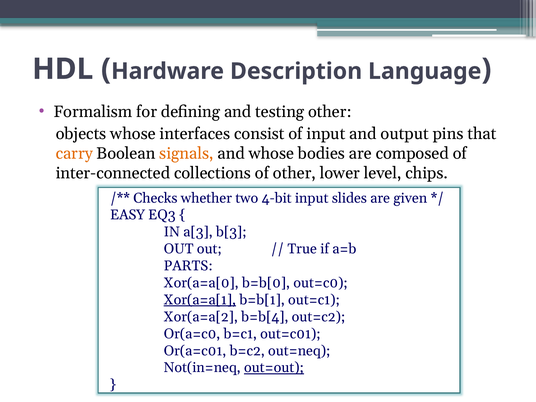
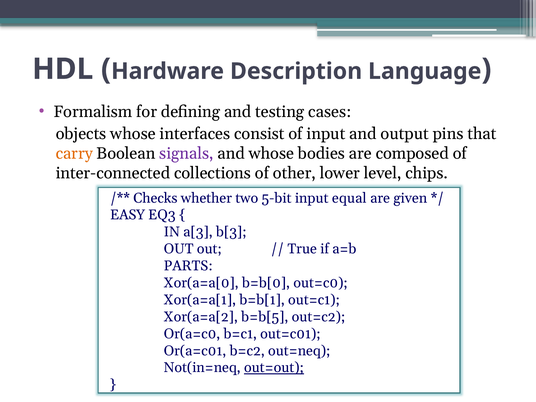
testing other: other -> cases
signals colour: orange -> purple
4-bit: 4-bit -> 5-bit
slides: slides -> equal
Xor(a=a[1 underline: present -> none
b=b[4: b=b[4 -> b=b[5
